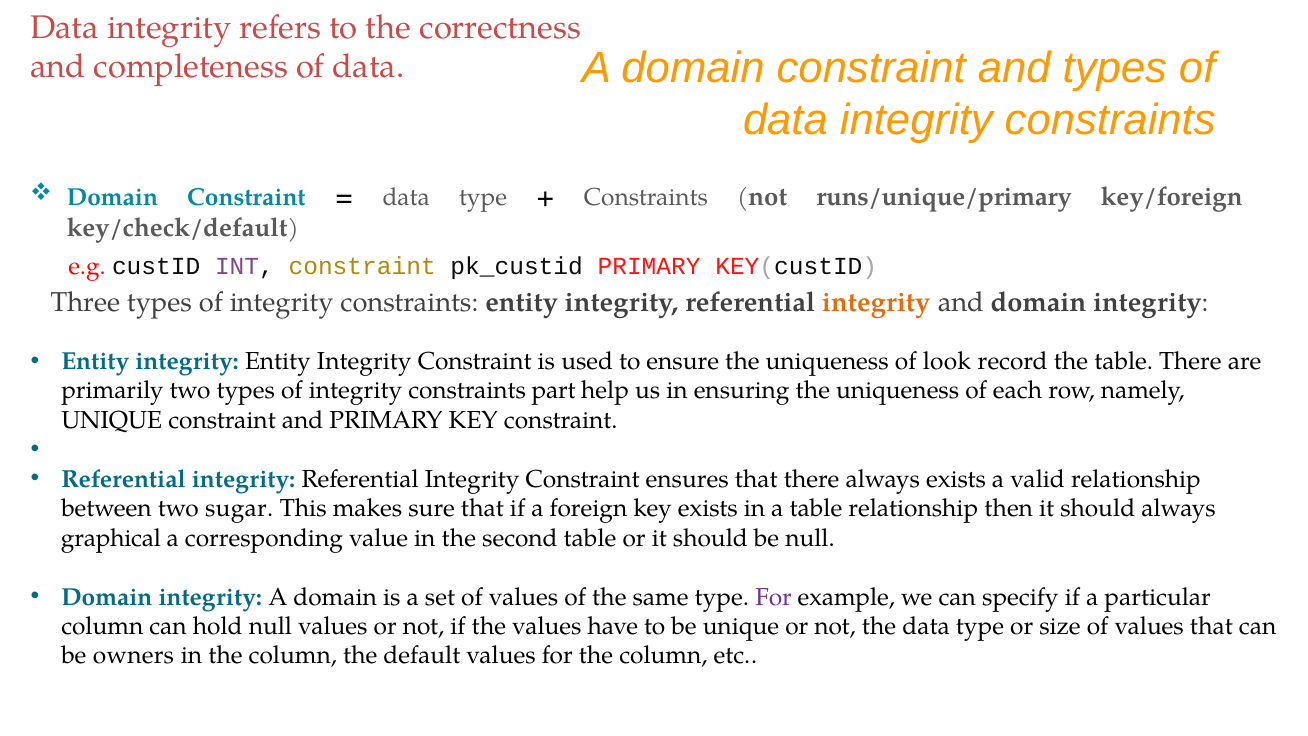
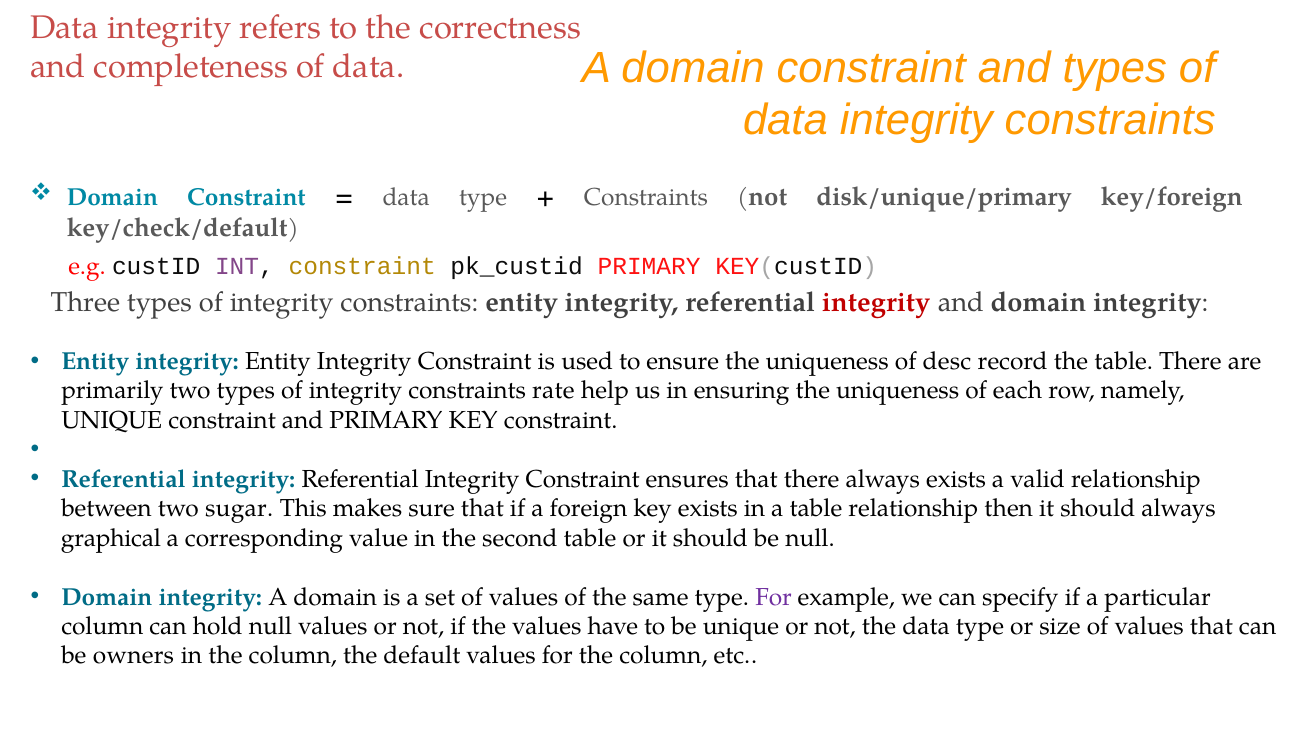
runs/unique/primary: runs/unique/primary -> disk/unique/primary
integrity at (876, 303) colour: orange -> red
look: look -> desc
part: part -> rate
